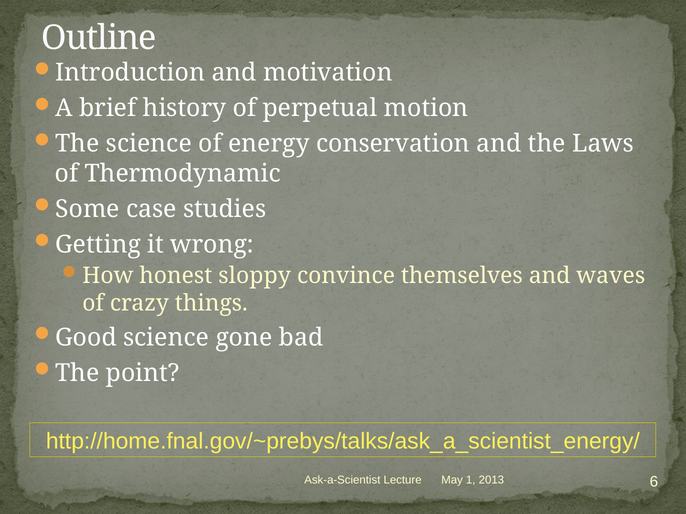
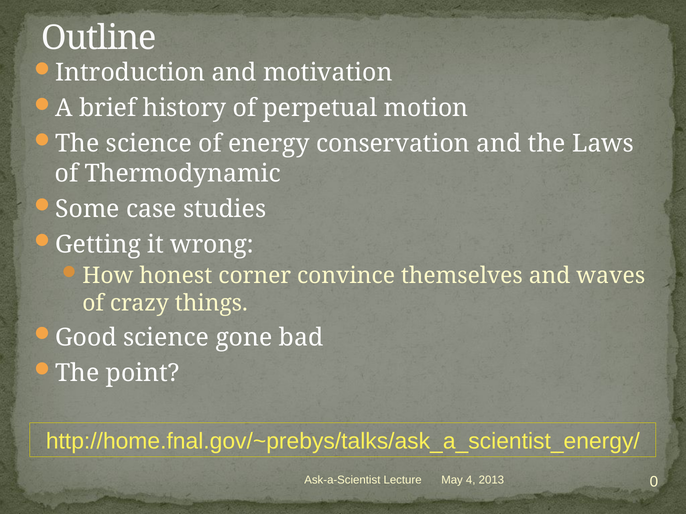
sloppy: sloppy -> corner
1: 1 -> 4
6: 6 -> 0
